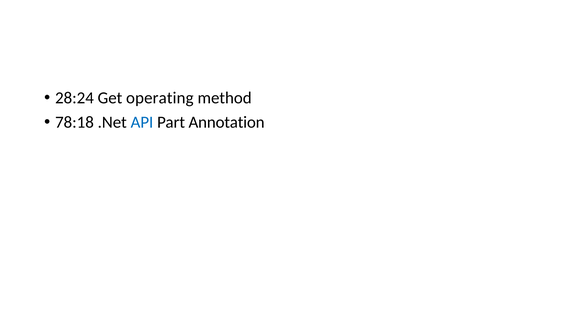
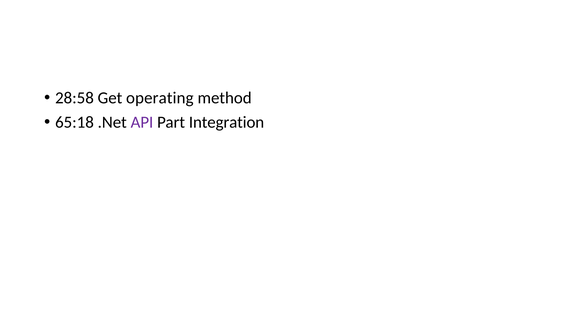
28:24: 28:24 -> 28:58
78:18: 78:18 -> 65:18
API colour: blue -> purple
Annotation: Annotation -> Integration
